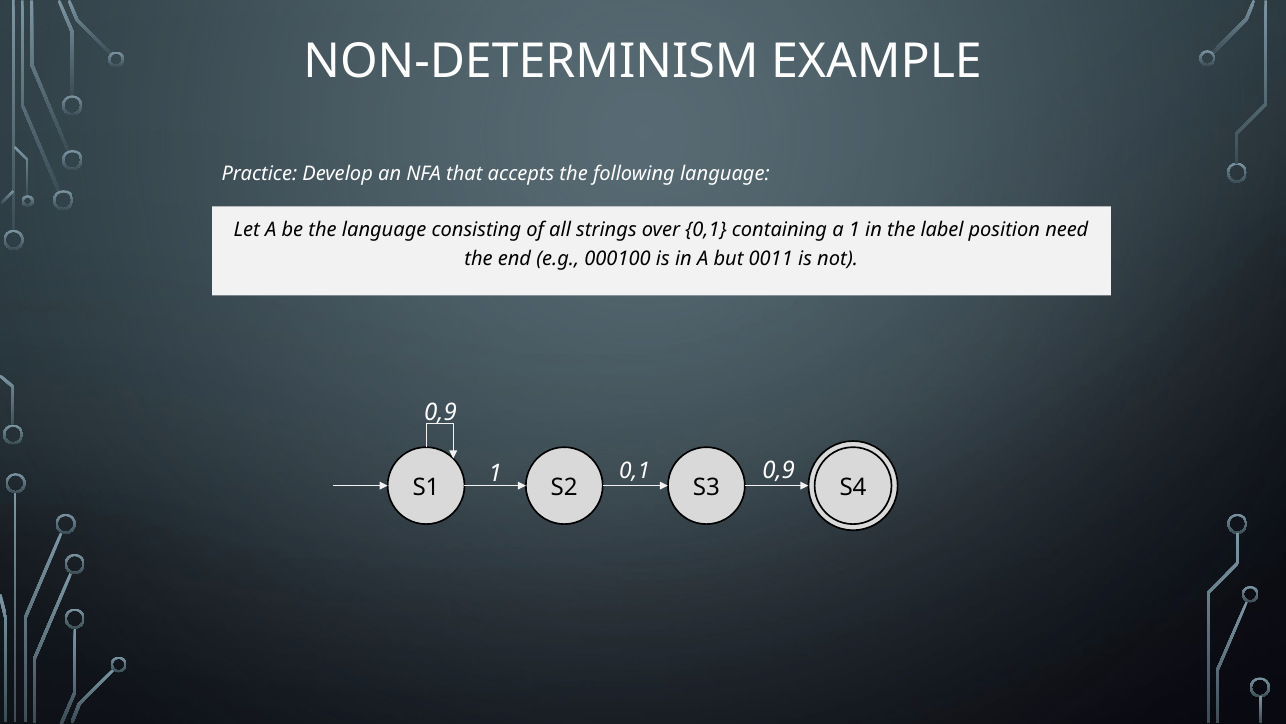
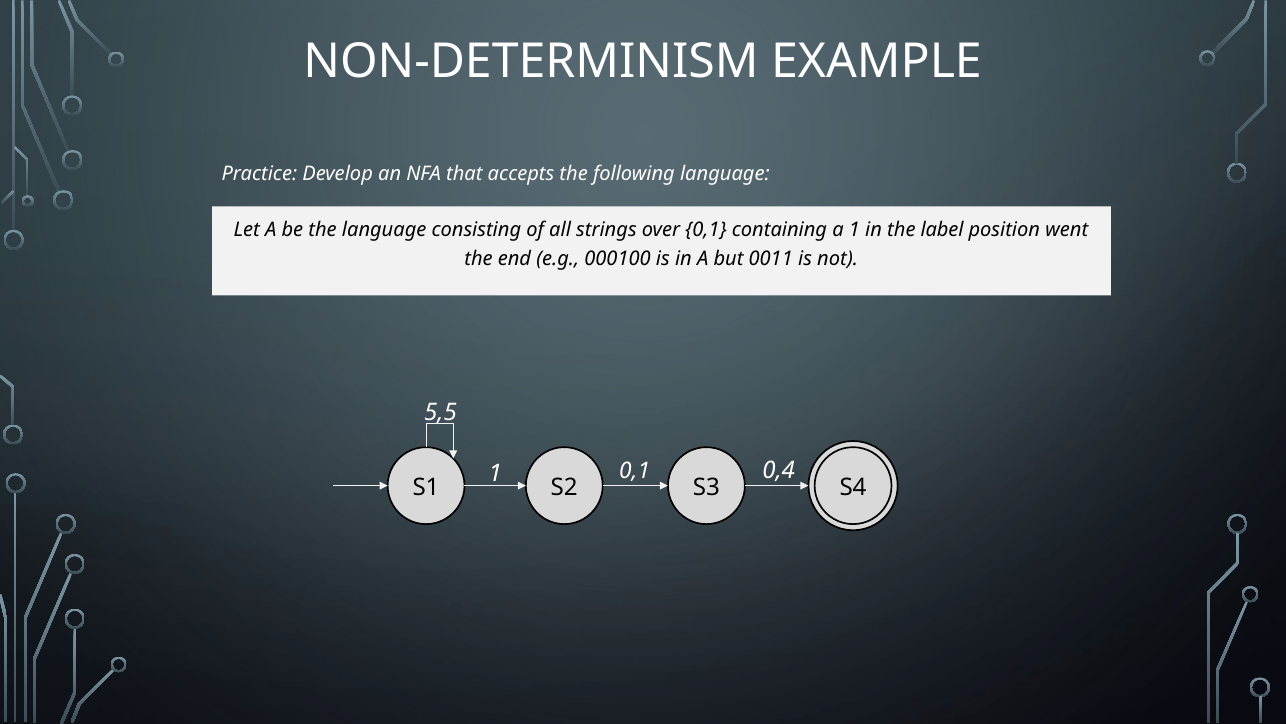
need: need -> went
0,9 at (440, 412): 0,9 -> 5,5
0,1 0,9: 0,9 -> 0,4
